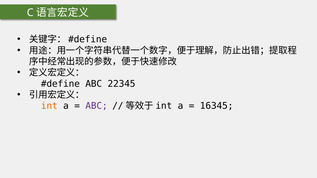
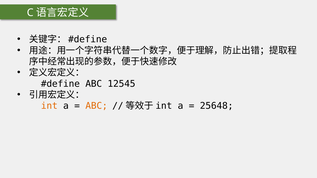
22345: 22345 -> 12545
ABC at (97, 106) colour: purple -> orange
16345: 16345 -> 25648
